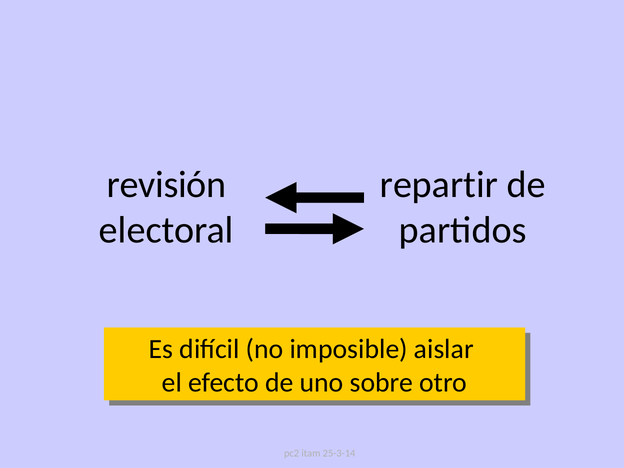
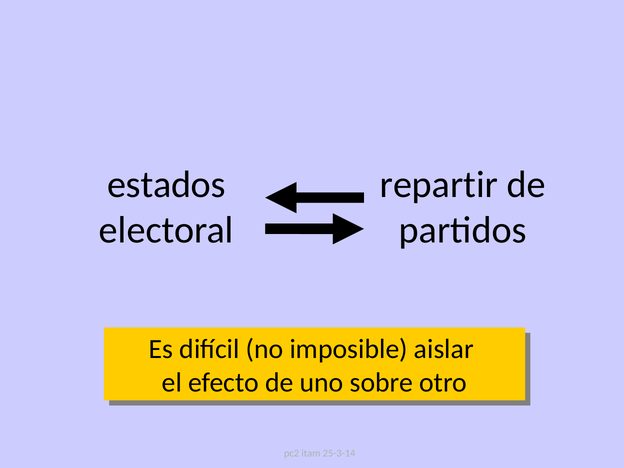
revisión: revisión -> estados
